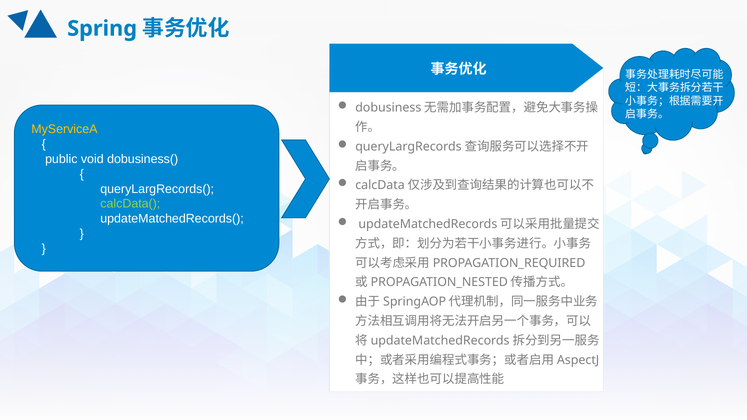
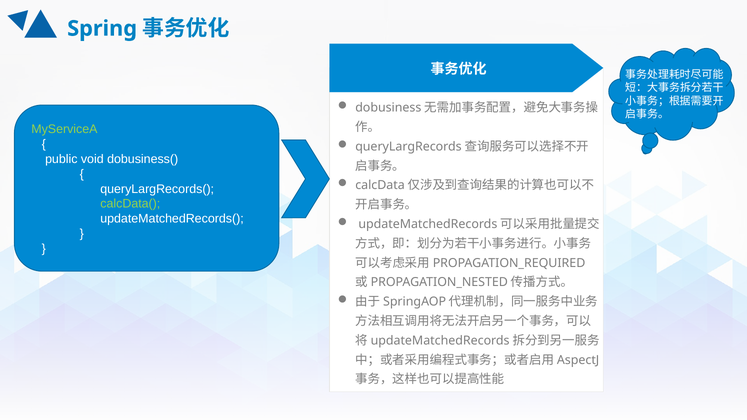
MyServiceA colour: yellow -> light green
